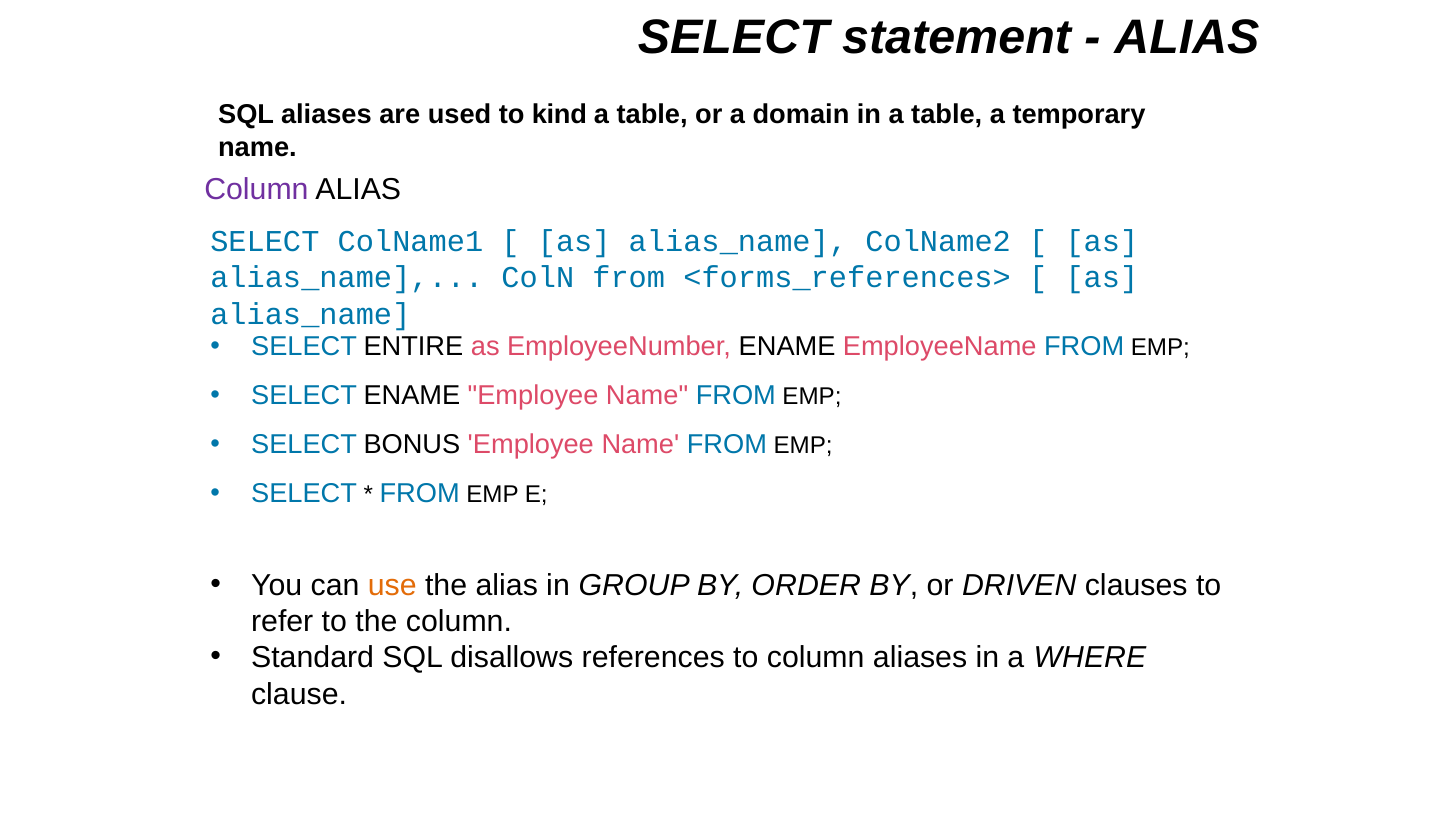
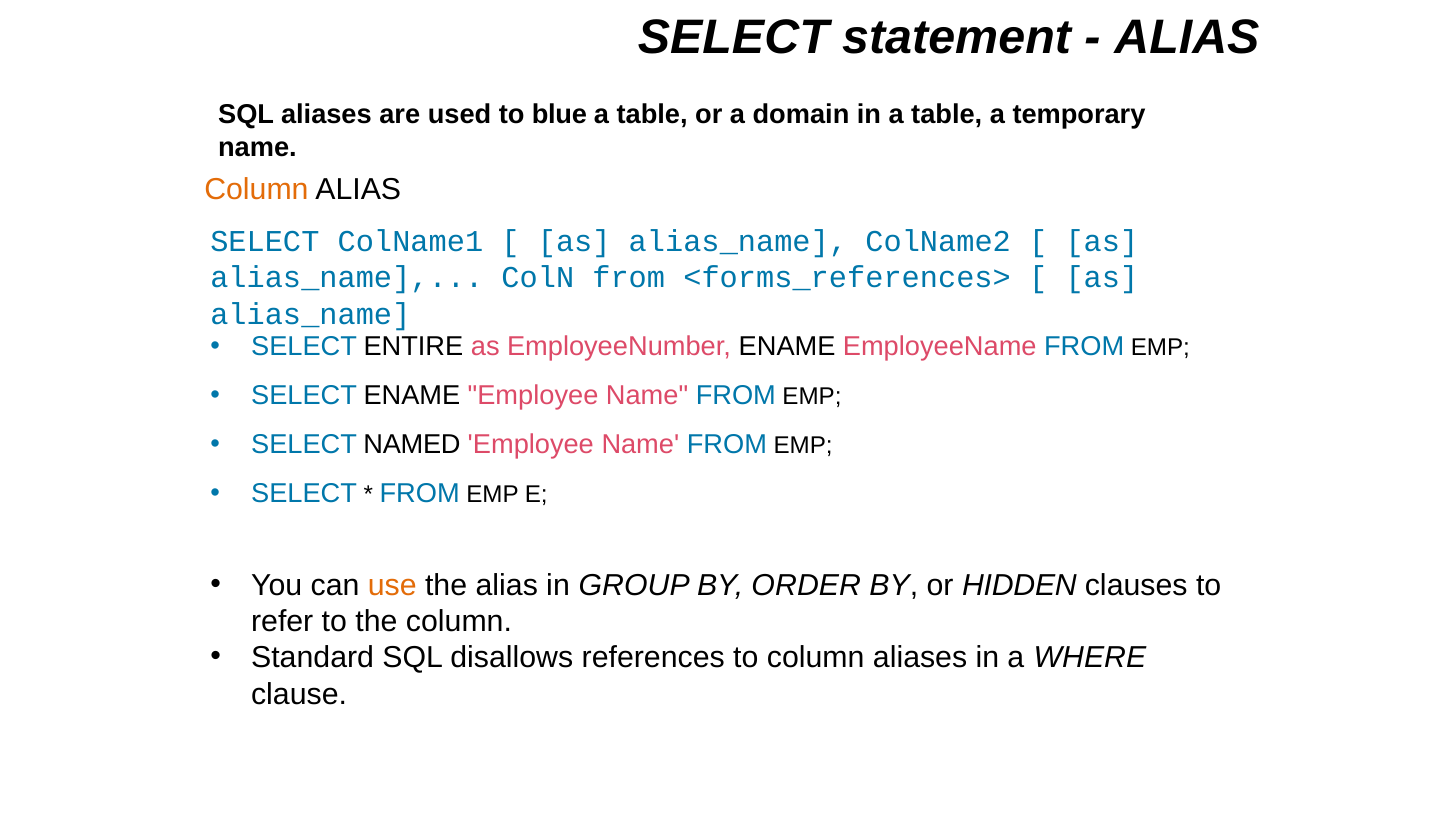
kind: kind -> blue
Column at (256, 189) colour: purple -> orange
BONUS: BONUS -> NAMED
DRIVEN: DRIVEN -> HIDDEN
